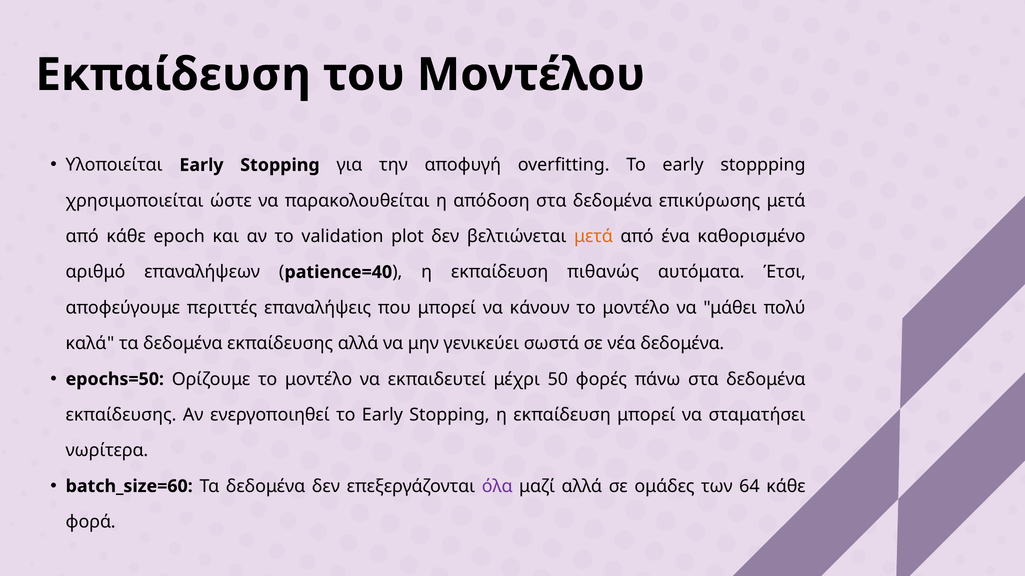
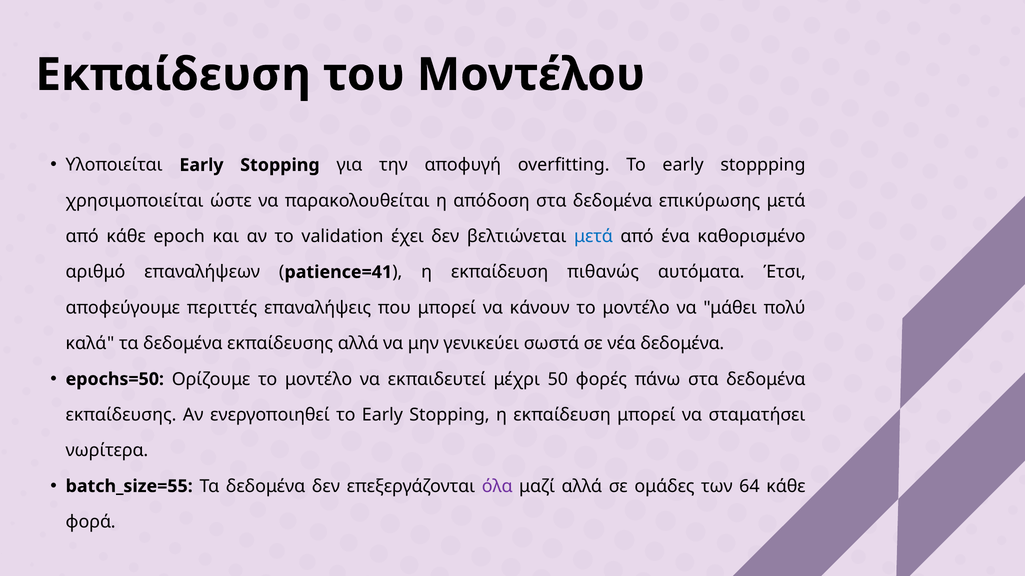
plot: plot -> έχει
μετά at (594, 237) colour: orange -> blue
patience=40: patience=40 -> patience=41
batch_size=60: batch_size=60 -> batch_size=55
